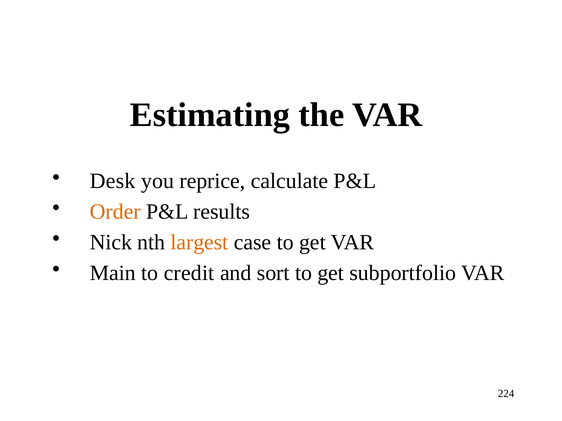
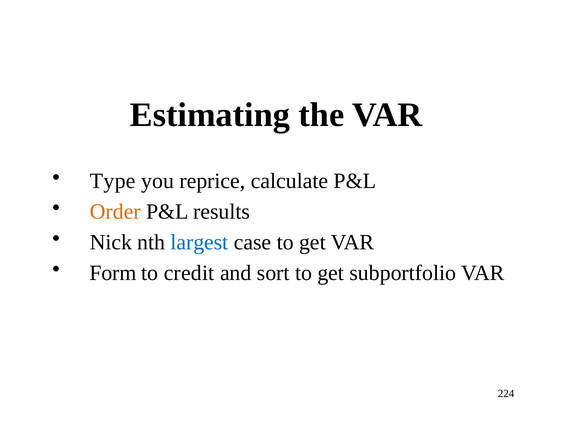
Desk: Desk -> Type
largest colour: orange -> blue
Main: Main -> Form
